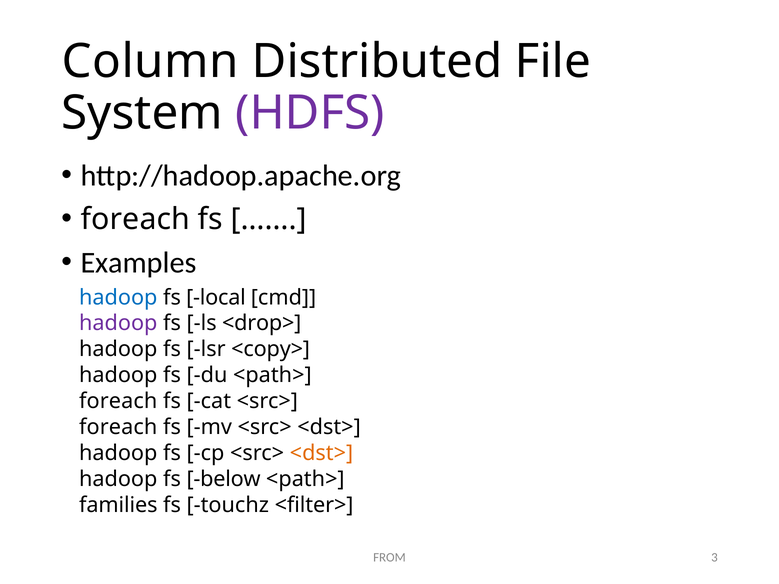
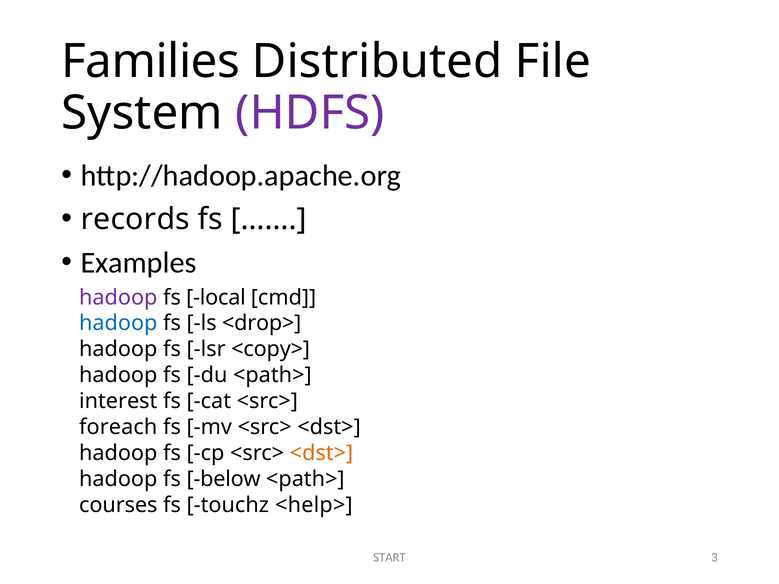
Column: Column -> Families
foreach at (135, 219): foreach -> records
hadoop at (118, 297) colour: blue -> purple
hadoop at (118, 323) colour: purple -> blue
foreach at (118, 401): foreach -> interest
families: families -> courses
<filter>: <filter> -> <help>
FROM: FROM -> START
